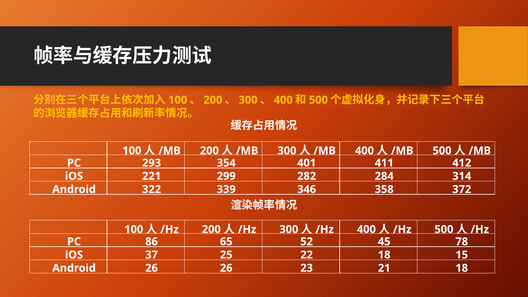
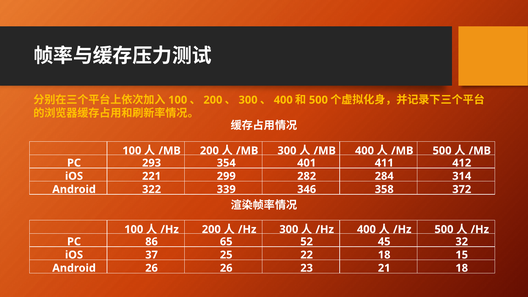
78: 78 -> 32
